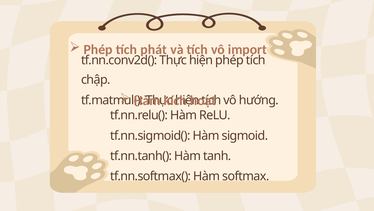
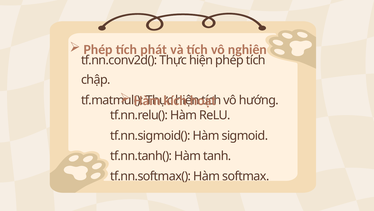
import: import -> nghiên
